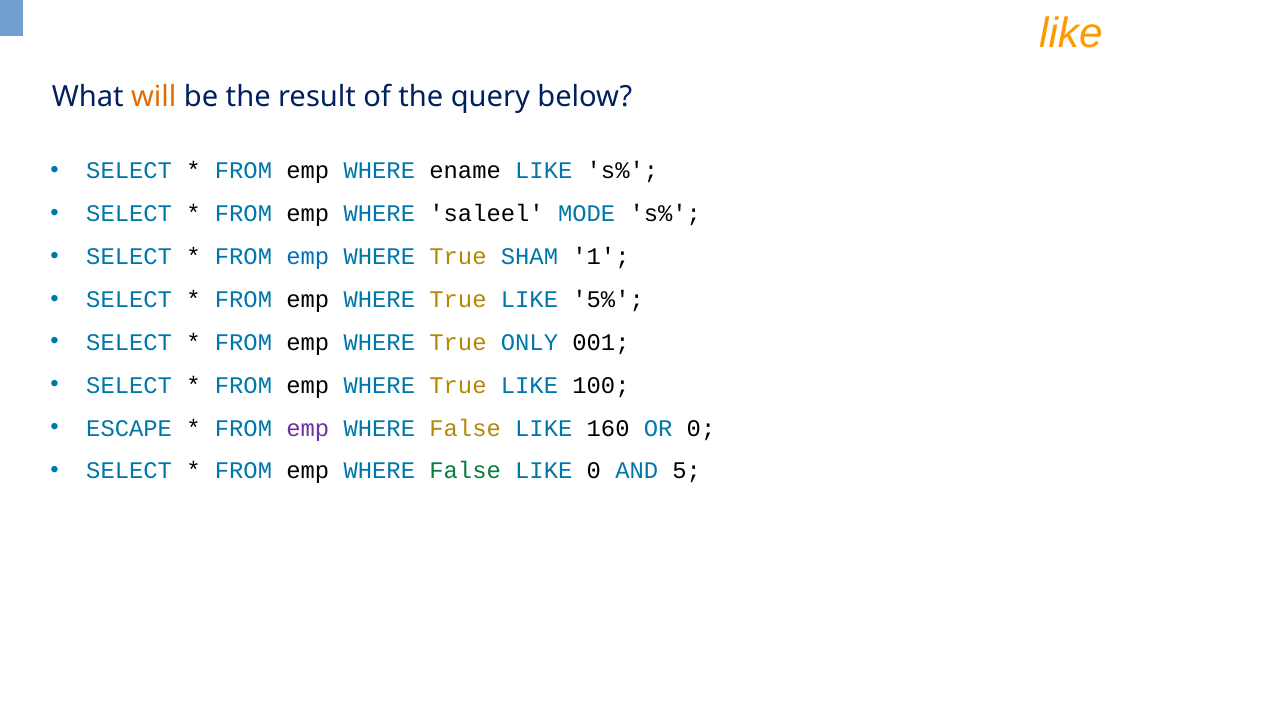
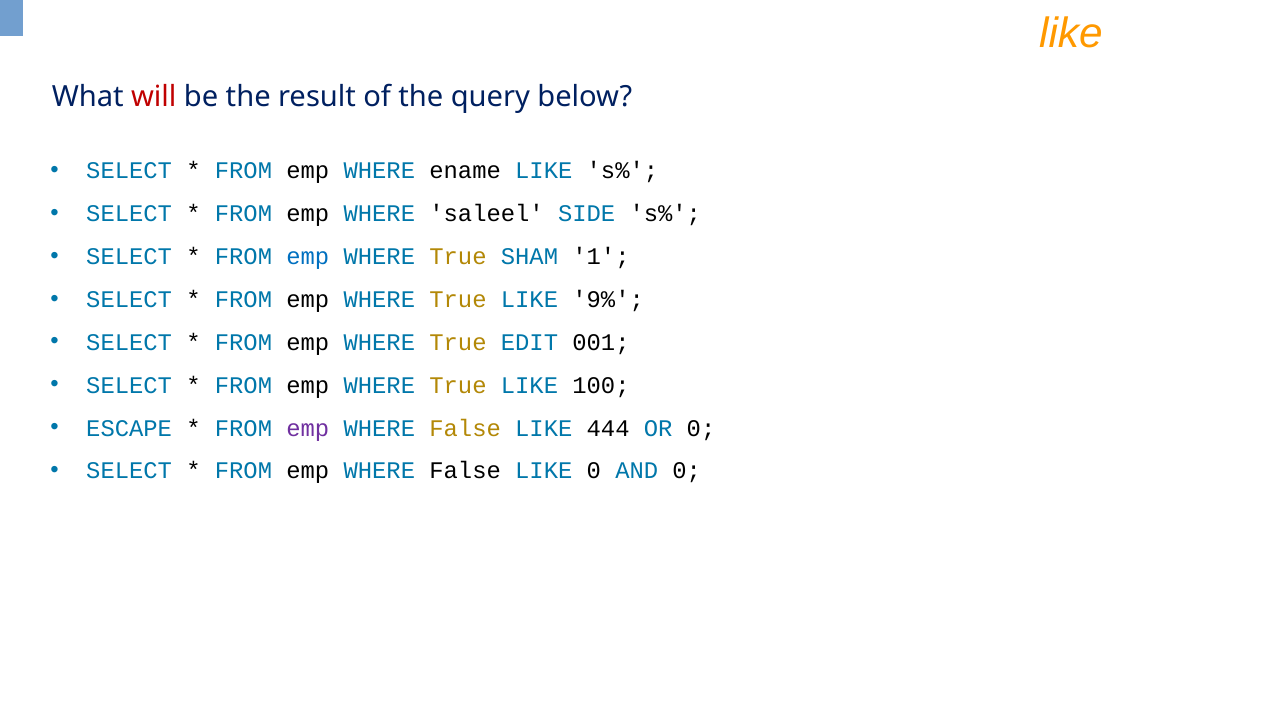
will colour: orange -> red
MODE: MODE -> SIDE
5%: 5% -> 9%
ONLY: ONLY -> EDIT
160: 160 -> 444
False at (465, 471) colour: green -> black
AND 5: 5 -> 0
